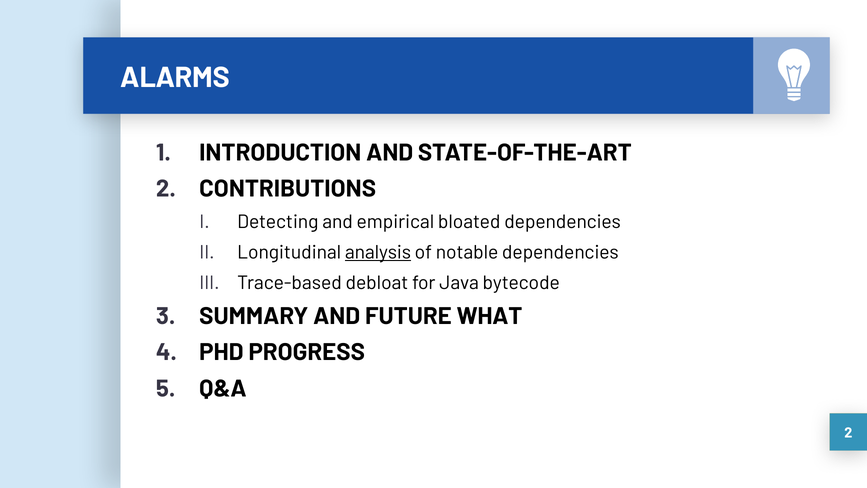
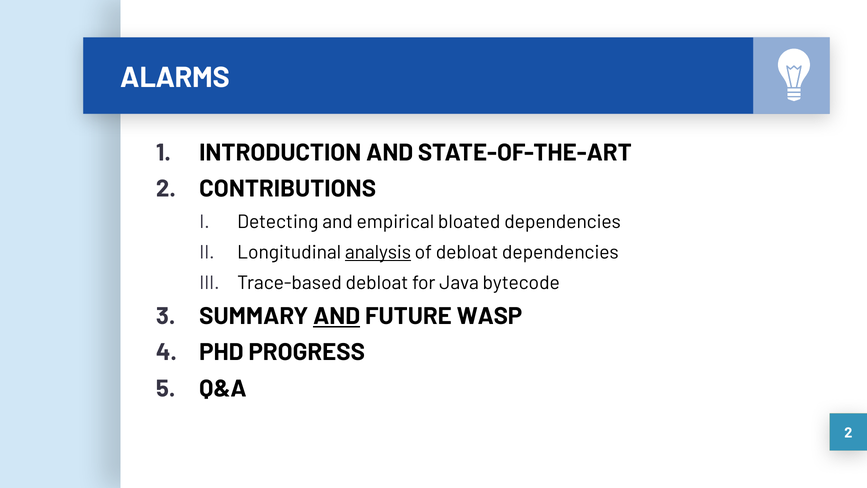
of notable: notable -> debloat
AND at (337, 316) underline: none -> present
WHAT: WHAT -> WASP
